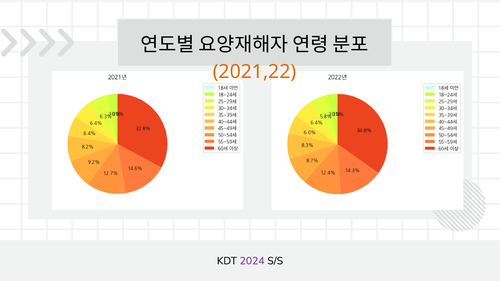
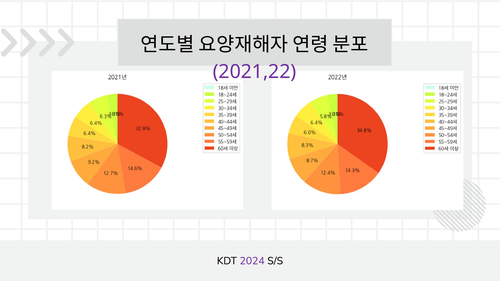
2021,22 colour: orange -> purple
